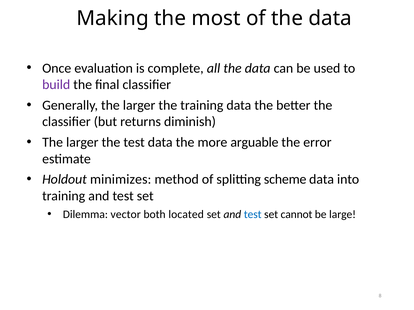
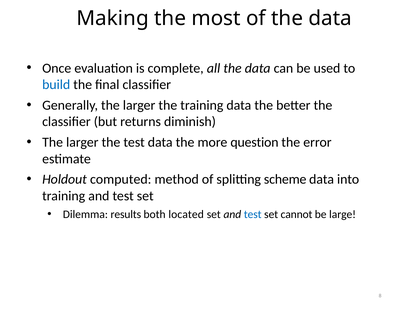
build colour: purple -> blue
arguable: arguable -> question
minimizes: minimizes -> computed
vector: vector -> results
